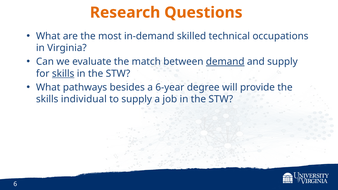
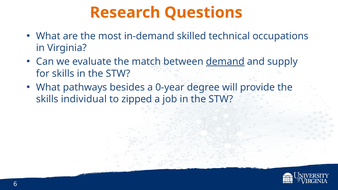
skills at (63, 74) underline: present -> none
6-year: 6-year -> 0-year
to supply: supply -> zipped
